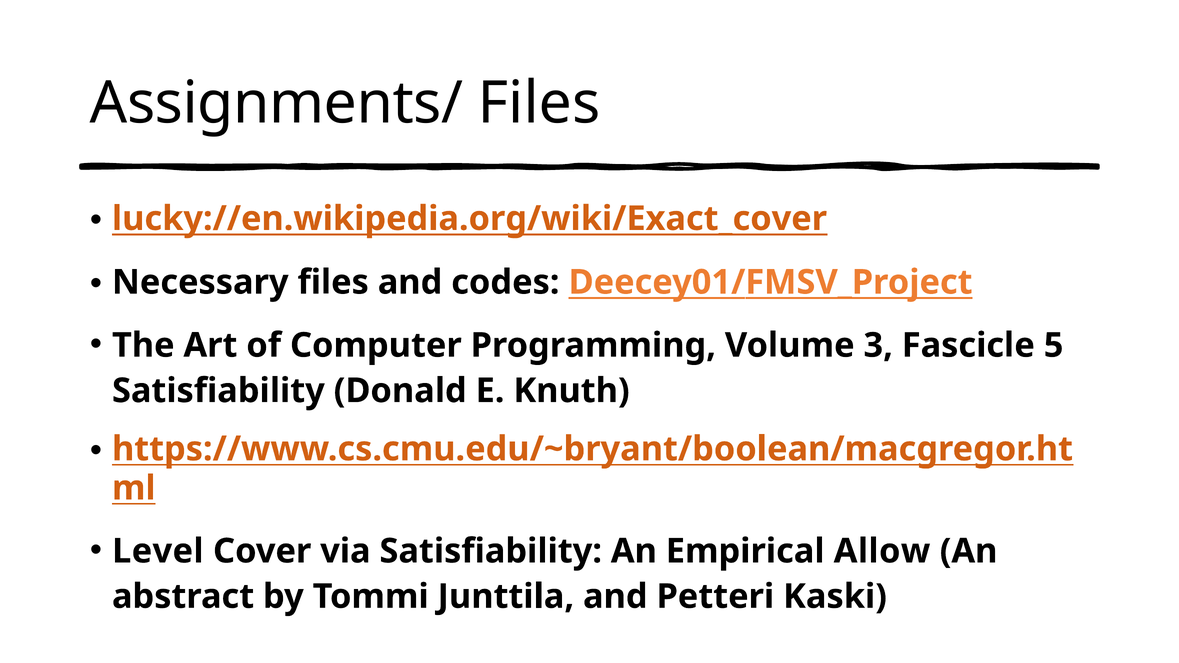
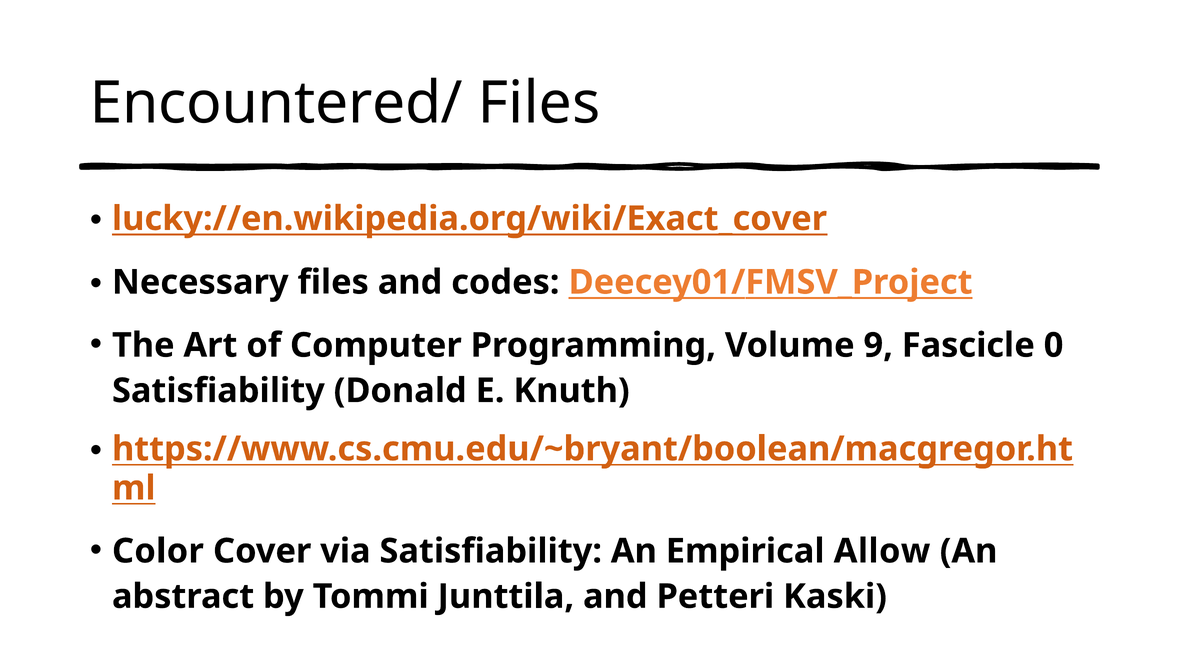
Assignments/: Assignments/ -> Encountered/
3: 3 -> 9
5: 5 -> 0
Level: Level -> Color
